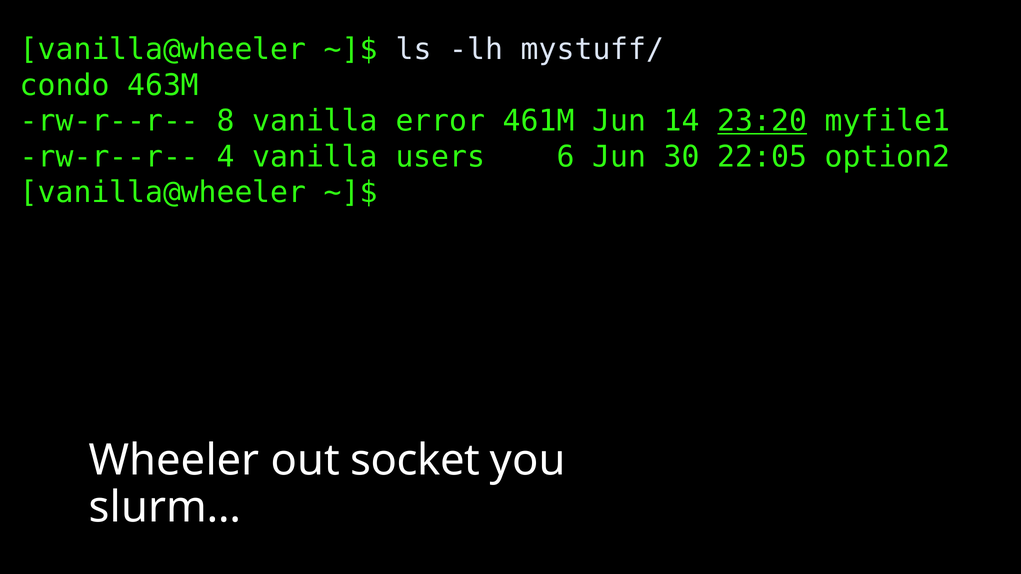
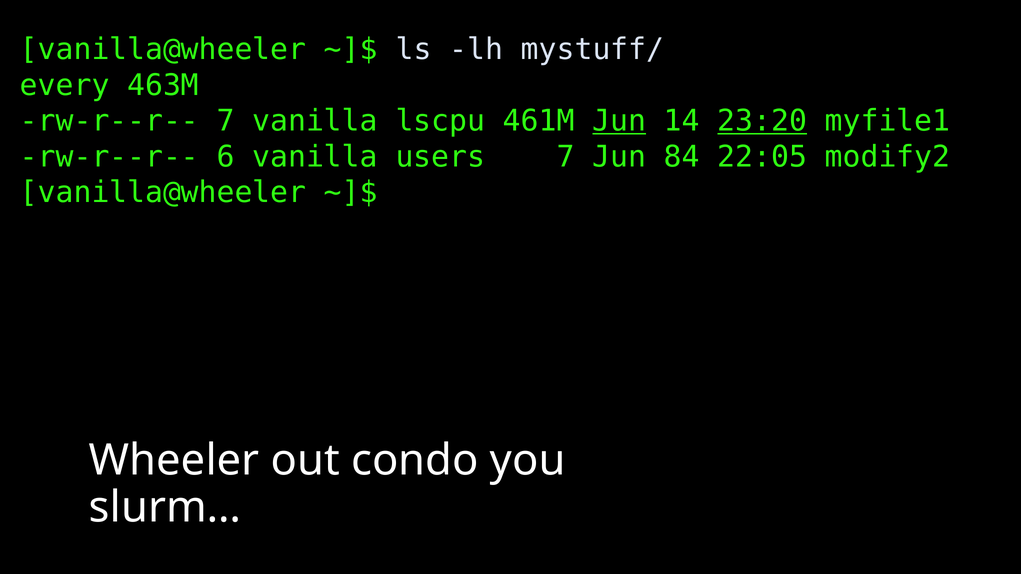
condo: condo -> every
rw-r--r-- 8: 8 -> 7
error: error -> lscpu
Jun at (619, 121) underline: none -> present
4: 4 -> 6
users 6: 6 -> 7
30: 30 -> 84
option2: option2 -> modify2
socket: socket -> condo
